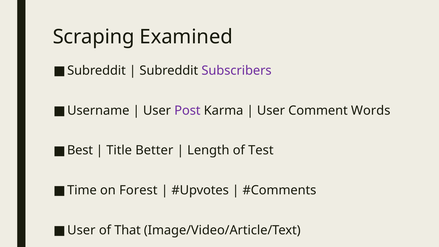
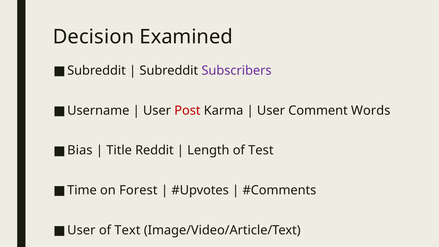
Scraping: Scraping -> Decision
Post colour: purple -> red
Best: Best -> Bias
Better: Better -> Reddit
That: That -> Text
